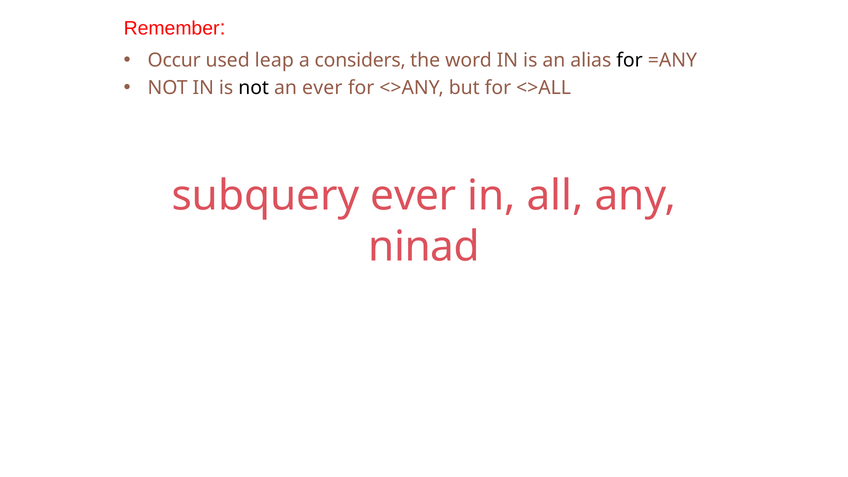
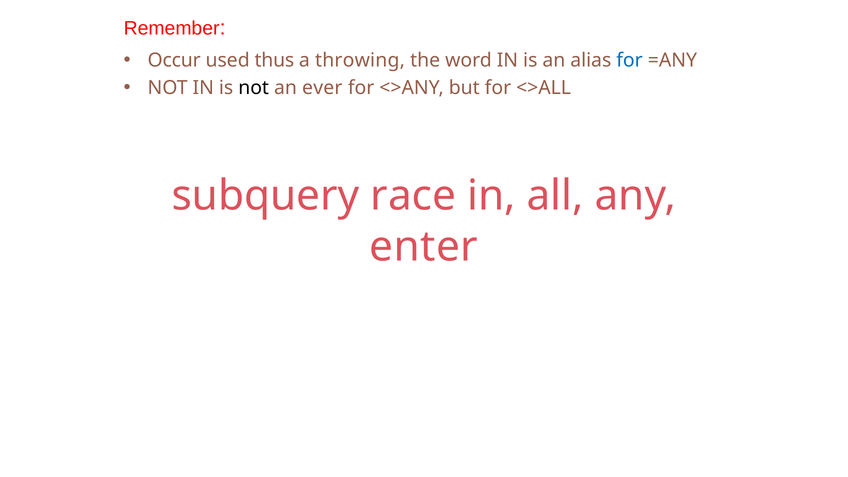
leap: leap -> thus
considers: considers -> throwing
for at (630, 60) colour: black -> blue
subquery ever: ever -> race
ninad: ninad -> enter
